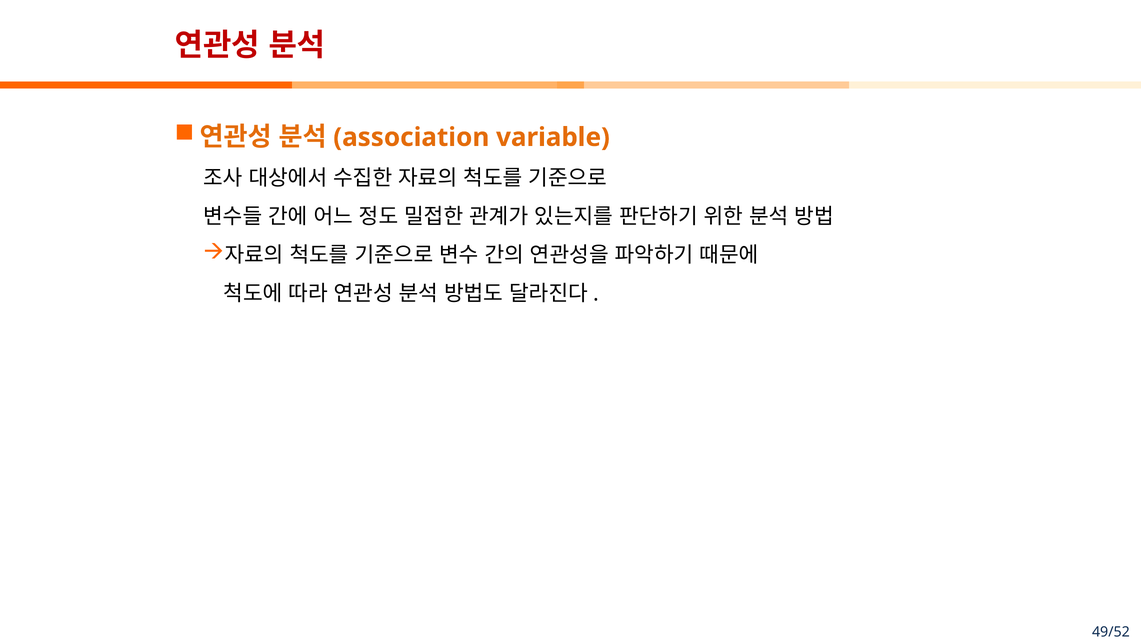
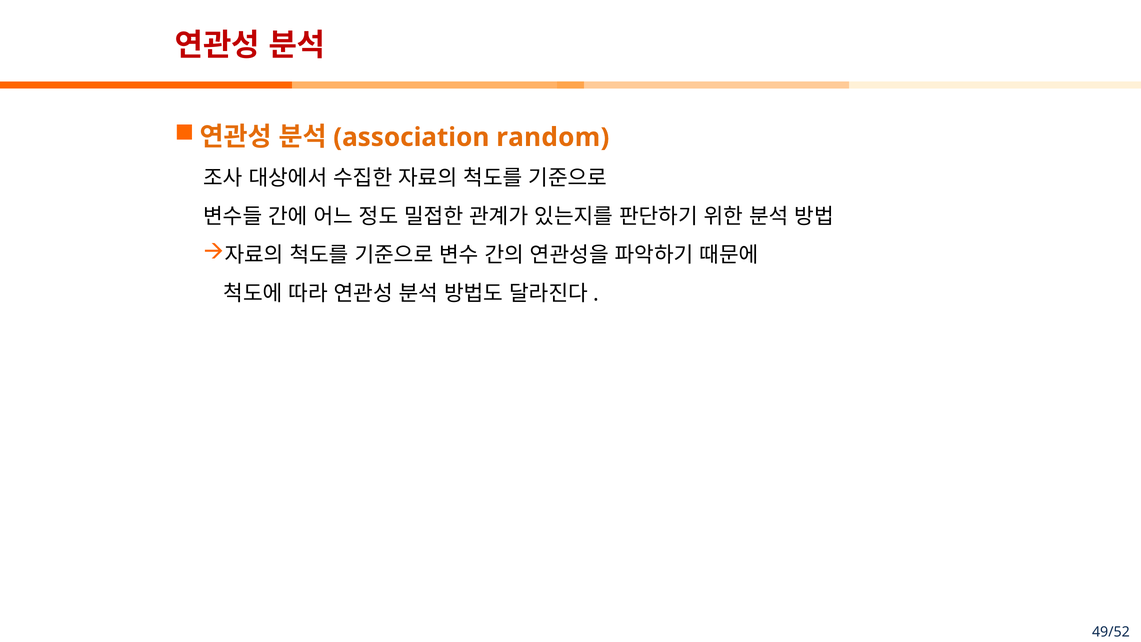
variable: variable -> random
